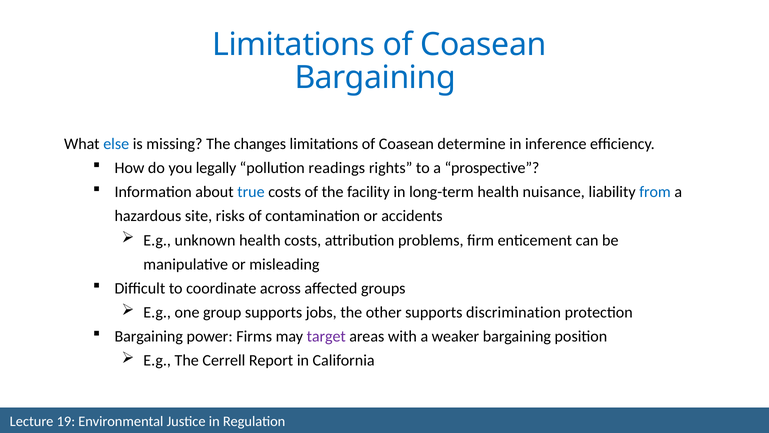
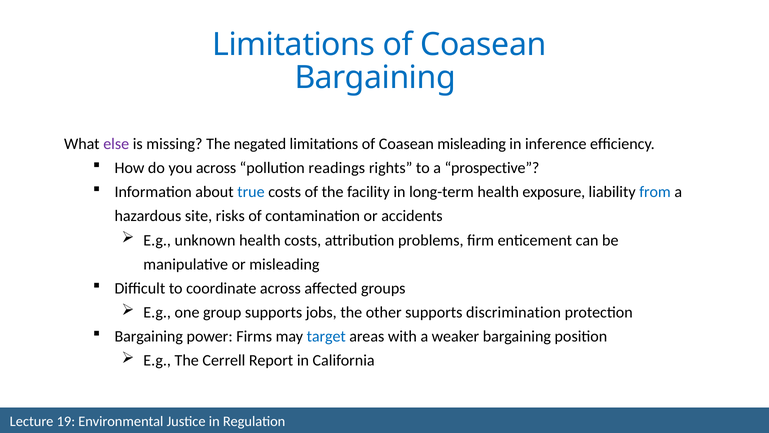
else colour: blue -> purple
changes: changes -> negated
Coasean determine: determine -> misleading
you legally: legally -> across
nuisance: nuisance -> exposure
target colour: purple -> blue
